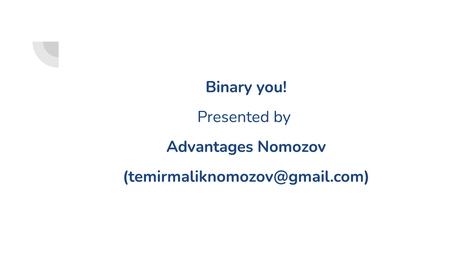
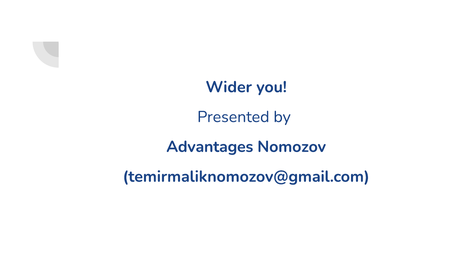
Binary: Binary -> Wider
